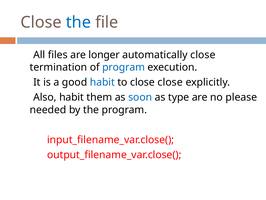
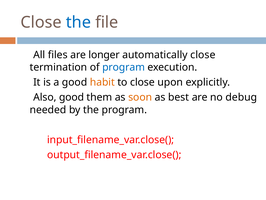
habit at (102, 82) colour: blue -> orange
close close: close -> upon
Also habit: habit -> good
soon colour: blue -> orange
type: type -> best
please: please -> debug
